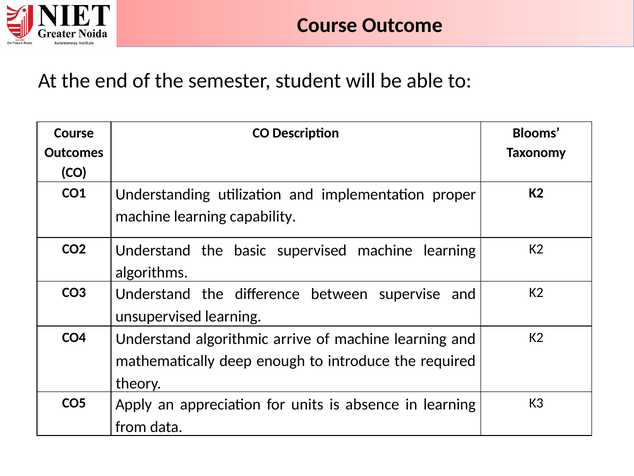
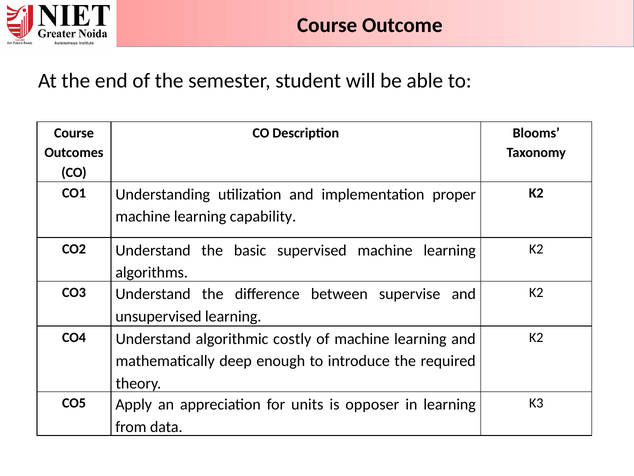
arrive: arrive -> costly
absence: absence -> opposer
